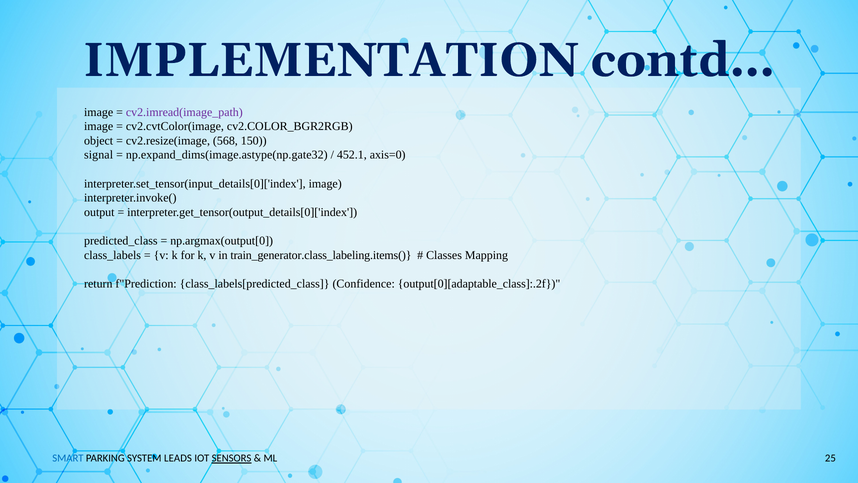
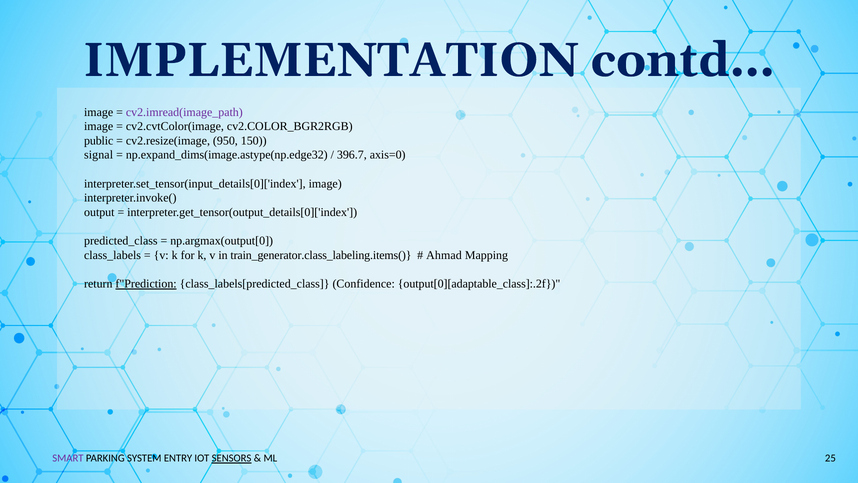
object: object -> public
568: 568 -> 950
np.expand_dims(image.astype(np.gate32: np.expand_dims(image.astype(np.gate32 -> np.expand_dims(image.astype(np.edge32
452.1: 452.1 -> 396.7
Classes: Classes -> Ahmad
f"Prediction underline: none -> present
SMART colour: blue -> purple
LEADS: LEADS -> ENTRY
